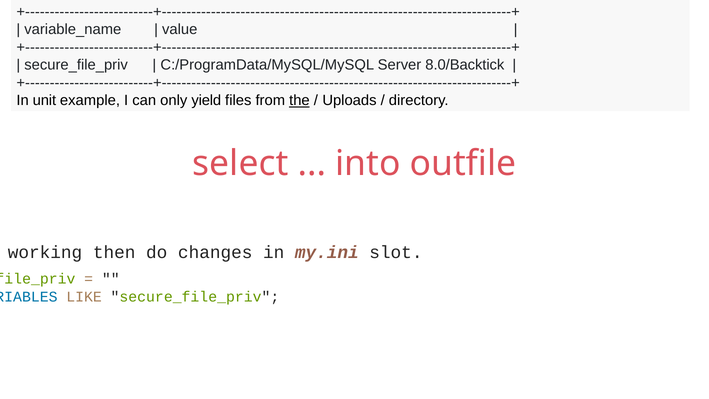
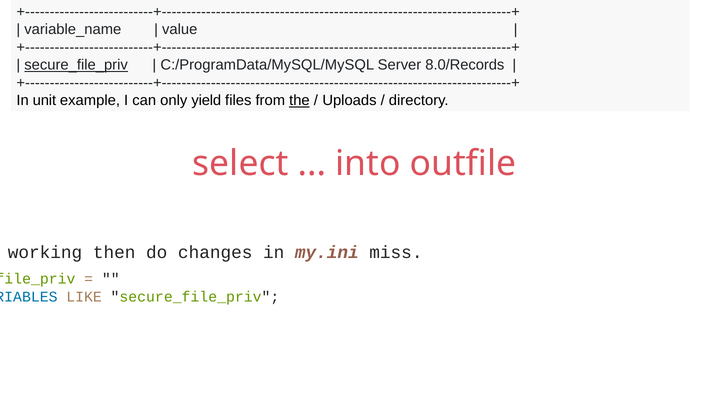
secure_file_priv at (76, 65) underline: none -> present
8.0/Backtick: 8.0/Backtick -> 8.0/Records
slot: slot -> miss
